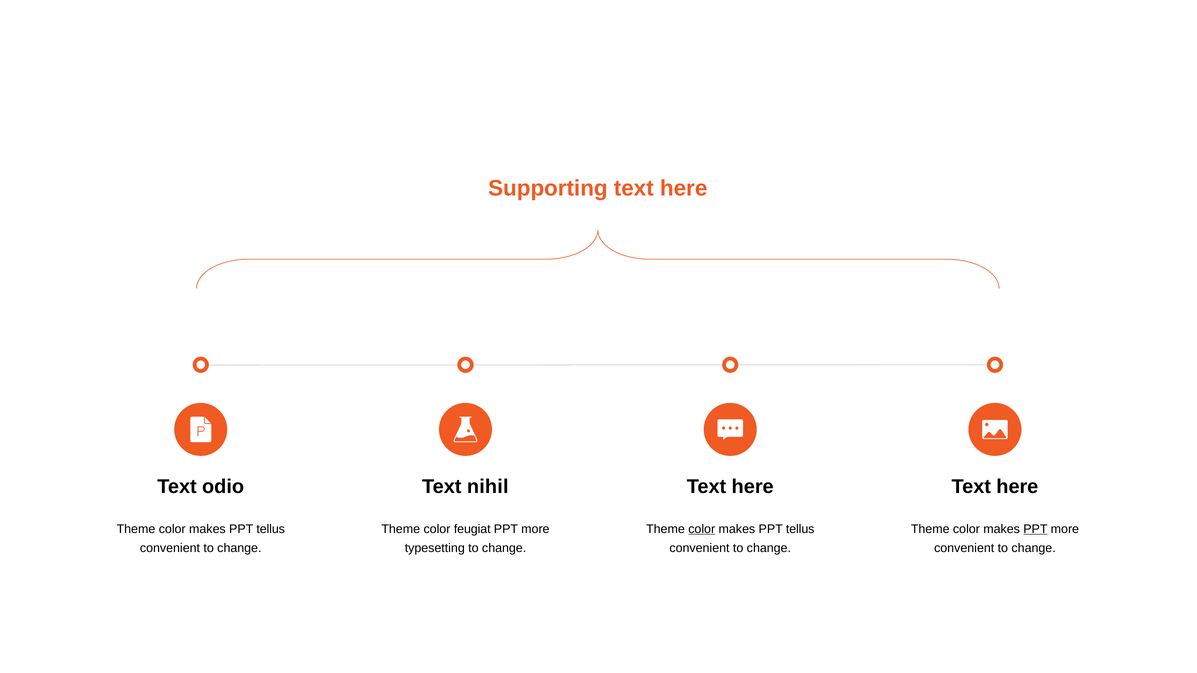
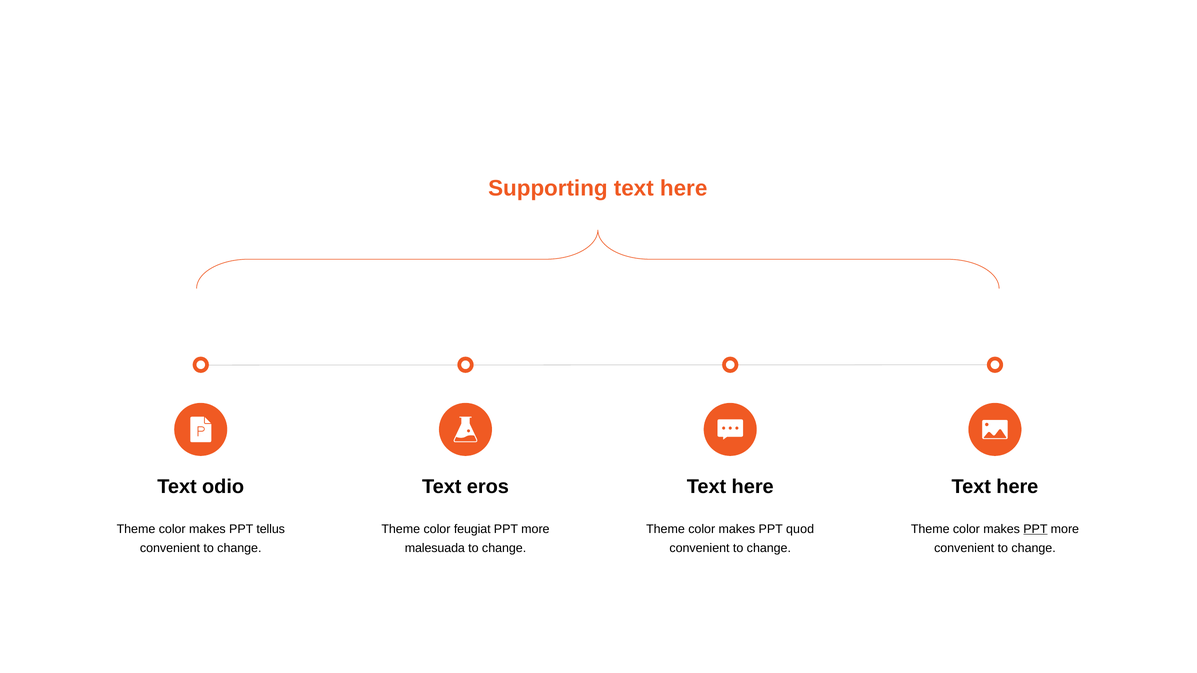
nihil: nihil -> eros
color at (702, 529) underline: present -> none
tellus at (800, 529): tellus -> quod
typesetting: typesetting -> malesuada
